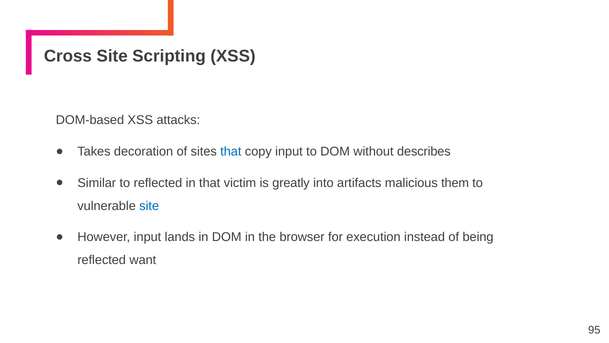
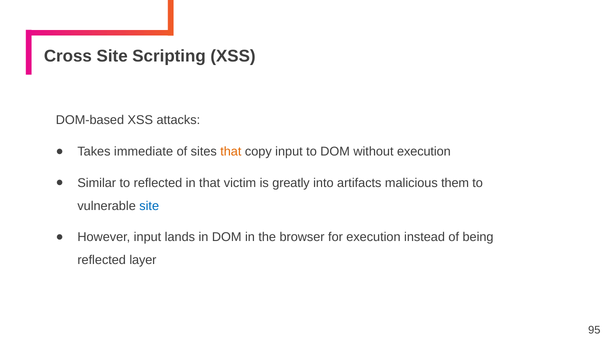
decoration: decoration -> immediate
that at (231, 151) colour: blue -> orange
without describes: describes -> execution
want: want -> layer
